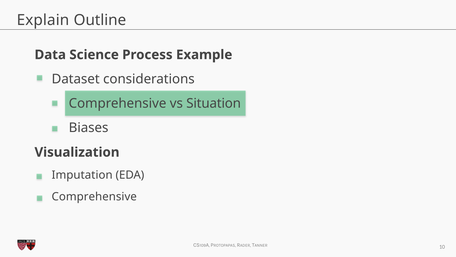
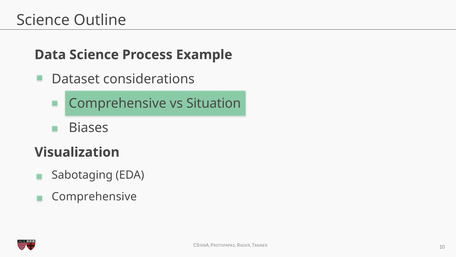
Explain at (43, 20): Explain -> Science
Imputation: Imputation -> Sabotaging
